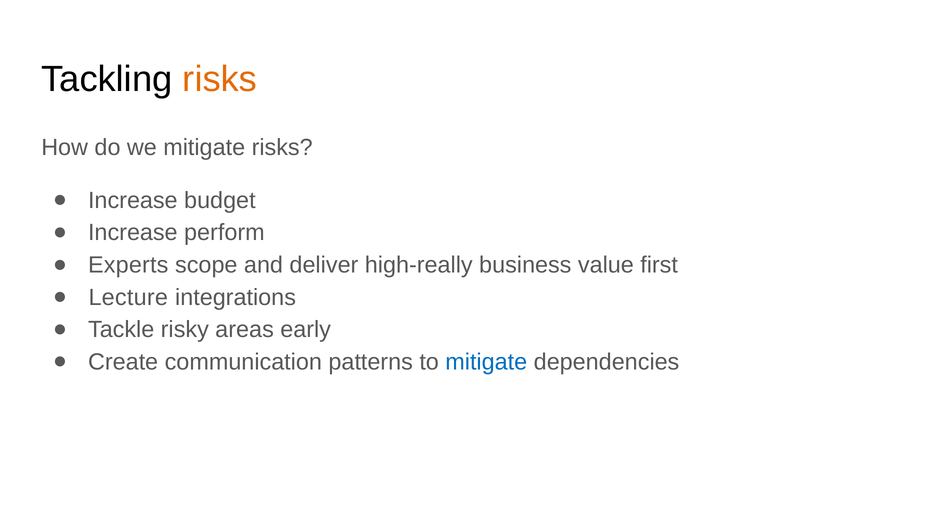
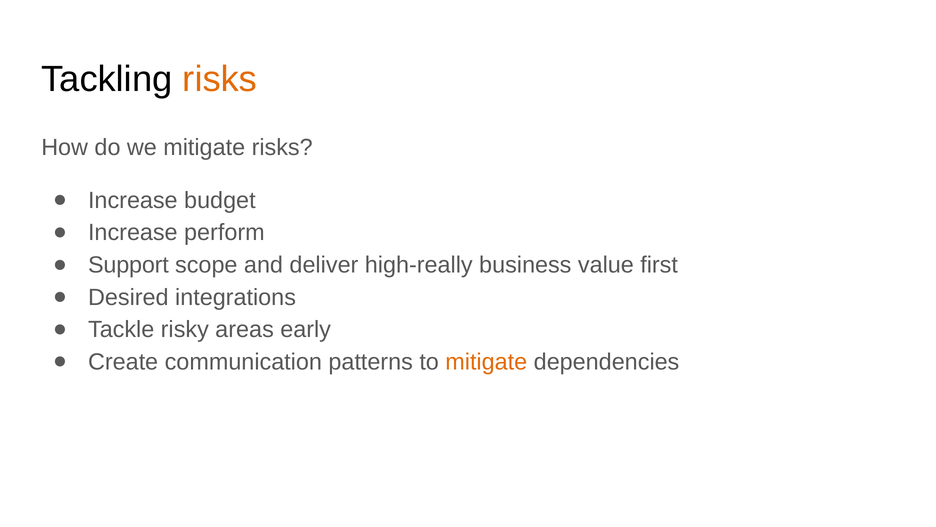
Experts: Experts -> Support
Lecture: Lecture -> Desired
mitigate at (486, 362) colour: blue -> orange
